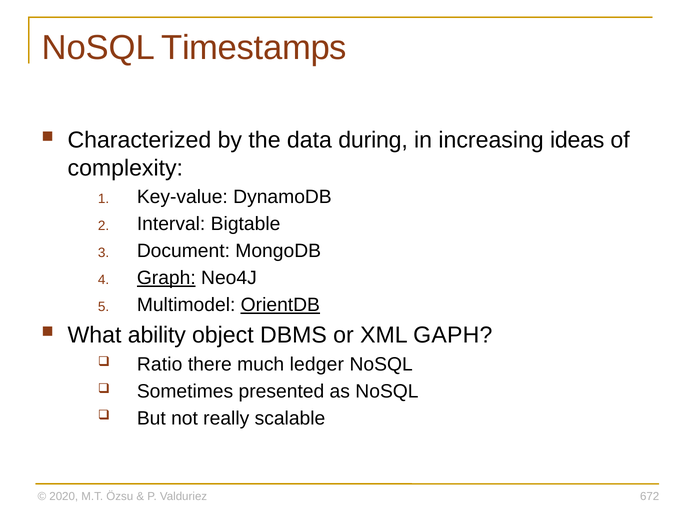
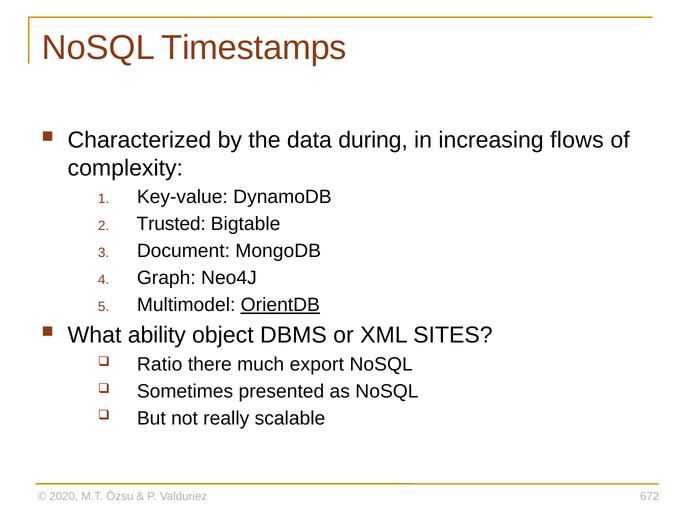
ideas: ideas -> flows
Interval: Interval -> Trusted
Graph underline: present -> none
GAPH: GAPH -> SITES
ledger: ledger -> export
